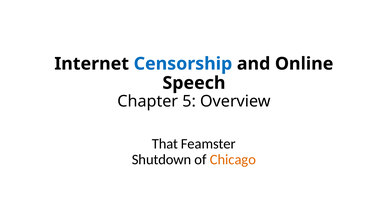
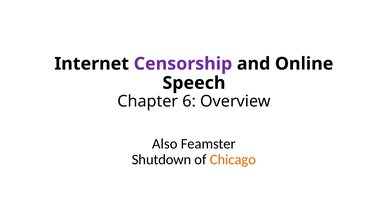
Censorship colour: blue -> purple
5: 5 -> 6
That: That -> Also
